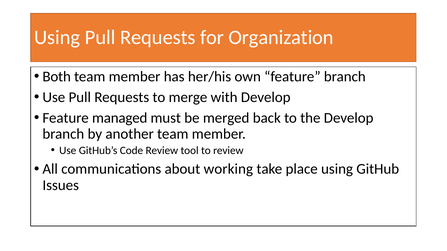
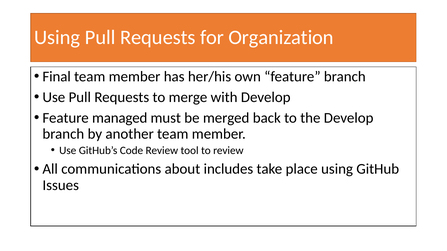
Both: Both -> Final
working: working -> includes
